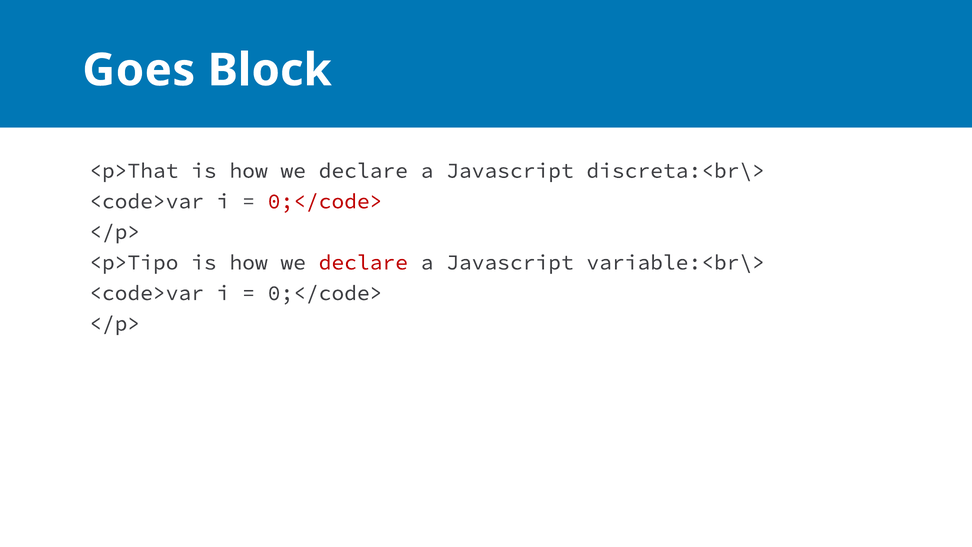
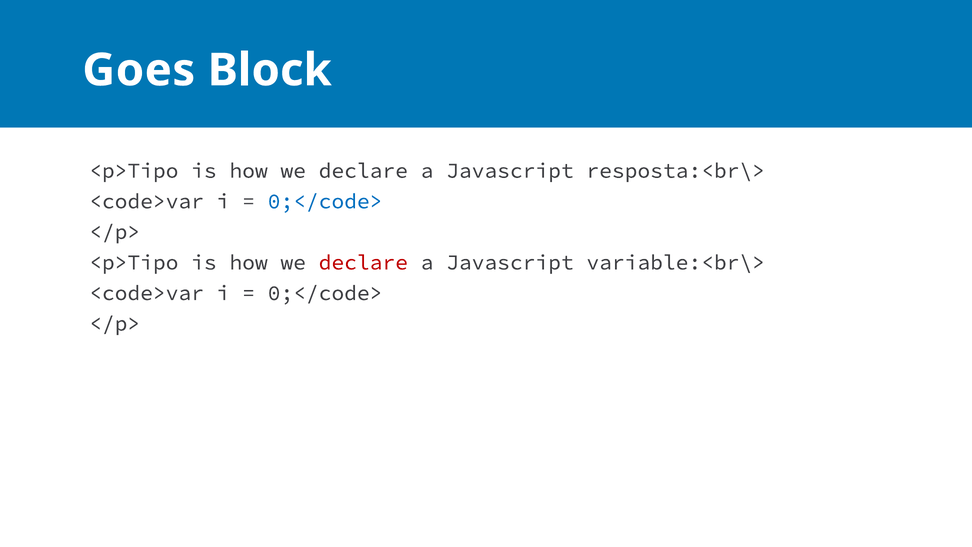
<p>That at (134, 171): <p>That -> <p>Tipo
discreta:<br\>: discreta:<br\> -> resposta:<br\>
0;</code> at (325, 201) colour: red -> blue
